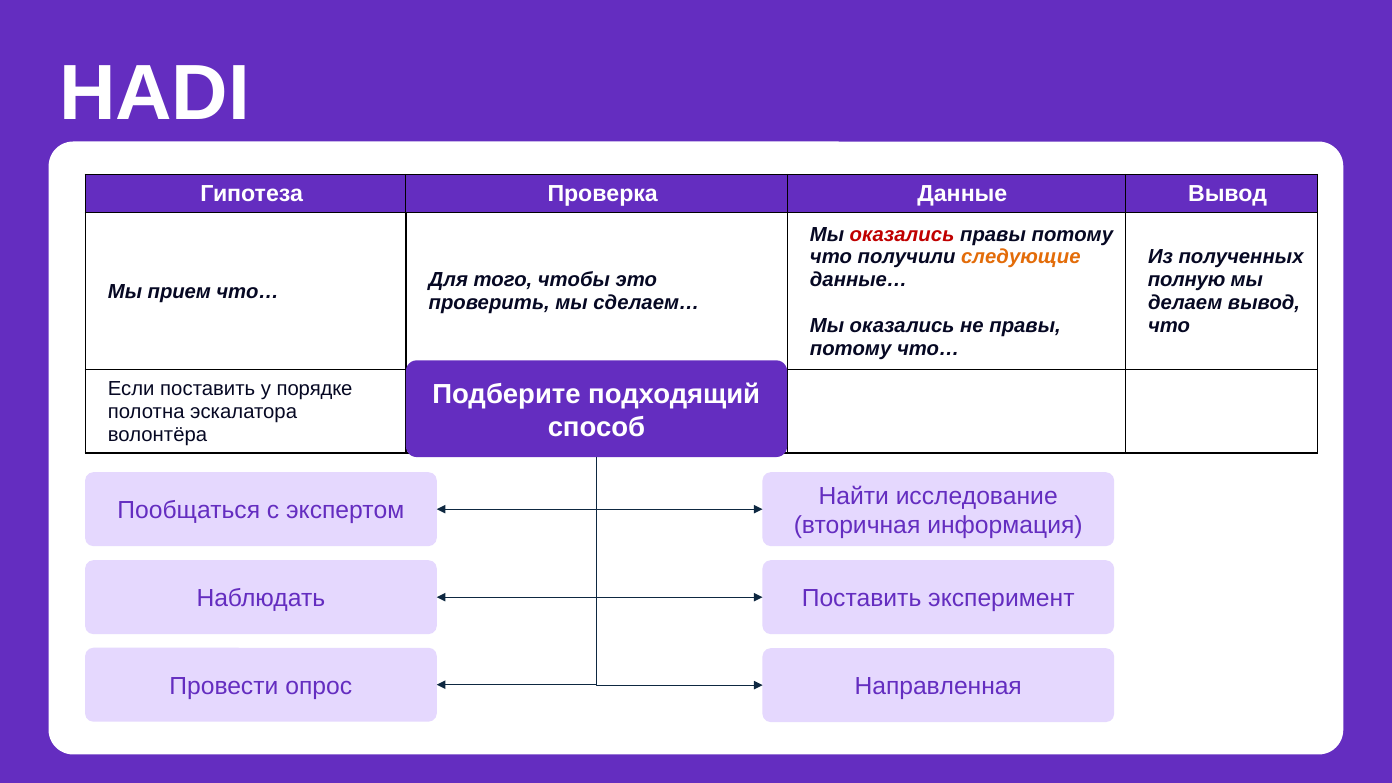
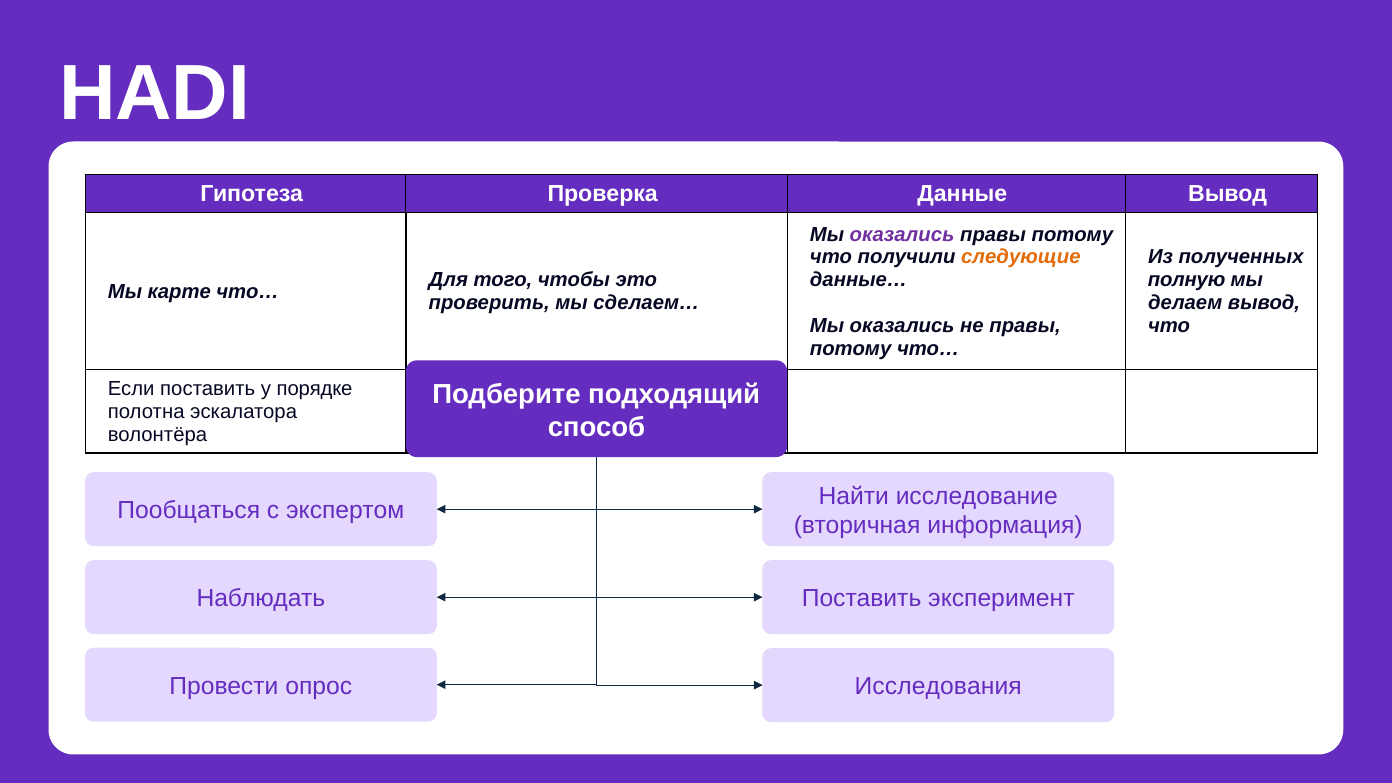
оказались at (902, 234) colour: red -> purple
прием: прием -> карте
Направленная: Направленная -> Исследования
